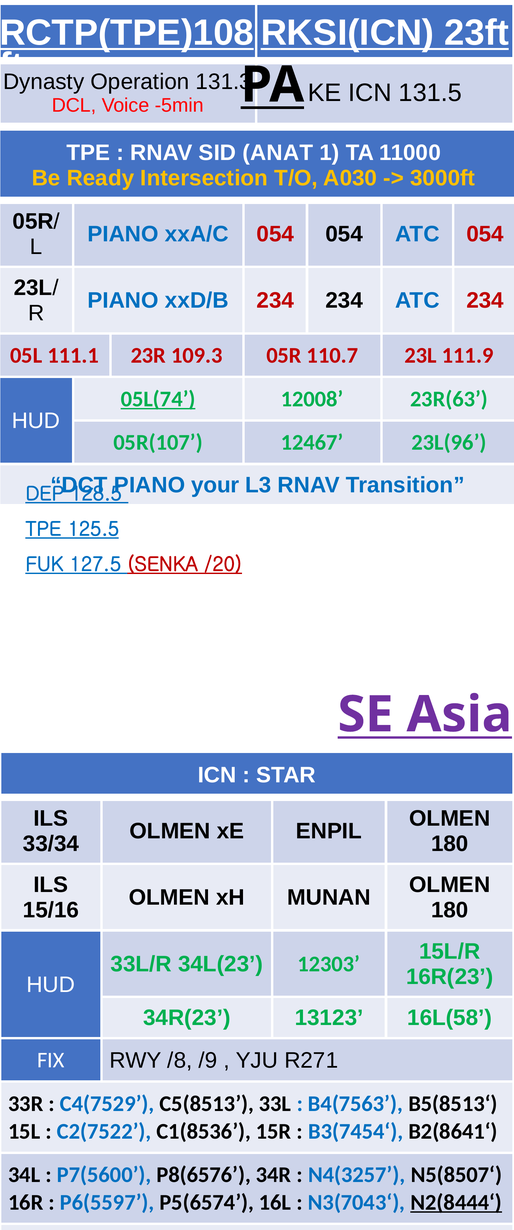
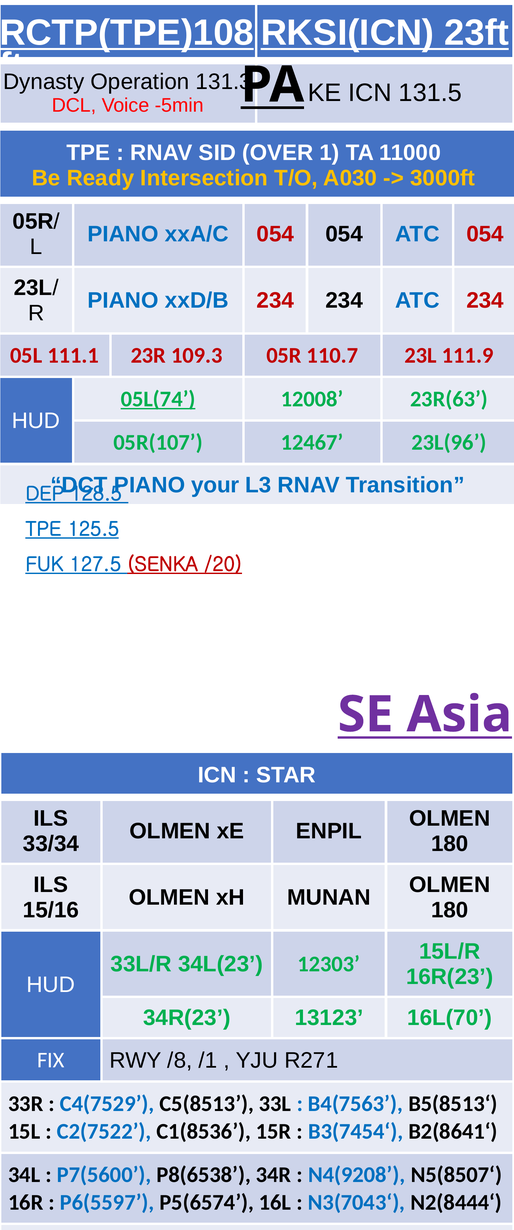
ANAT: ANAT -> OVER
16L(58: 16L(58 -> 16L(70
/9: /9 -> /1
P8(6576: P8(6576 -> P8(6538
N4(3257: N4(3257 -> N4(9208
N2(8444‘ underline: present -> none
